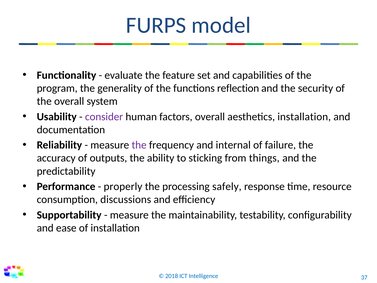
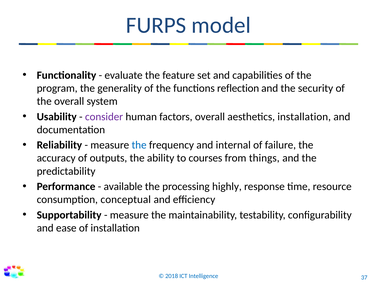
the at (139, 145) colour: purple -> blue
sticking: sticking -> courses
properly: properly -> available
safely: safely -> highly
discussions: discussions -> conceptual
